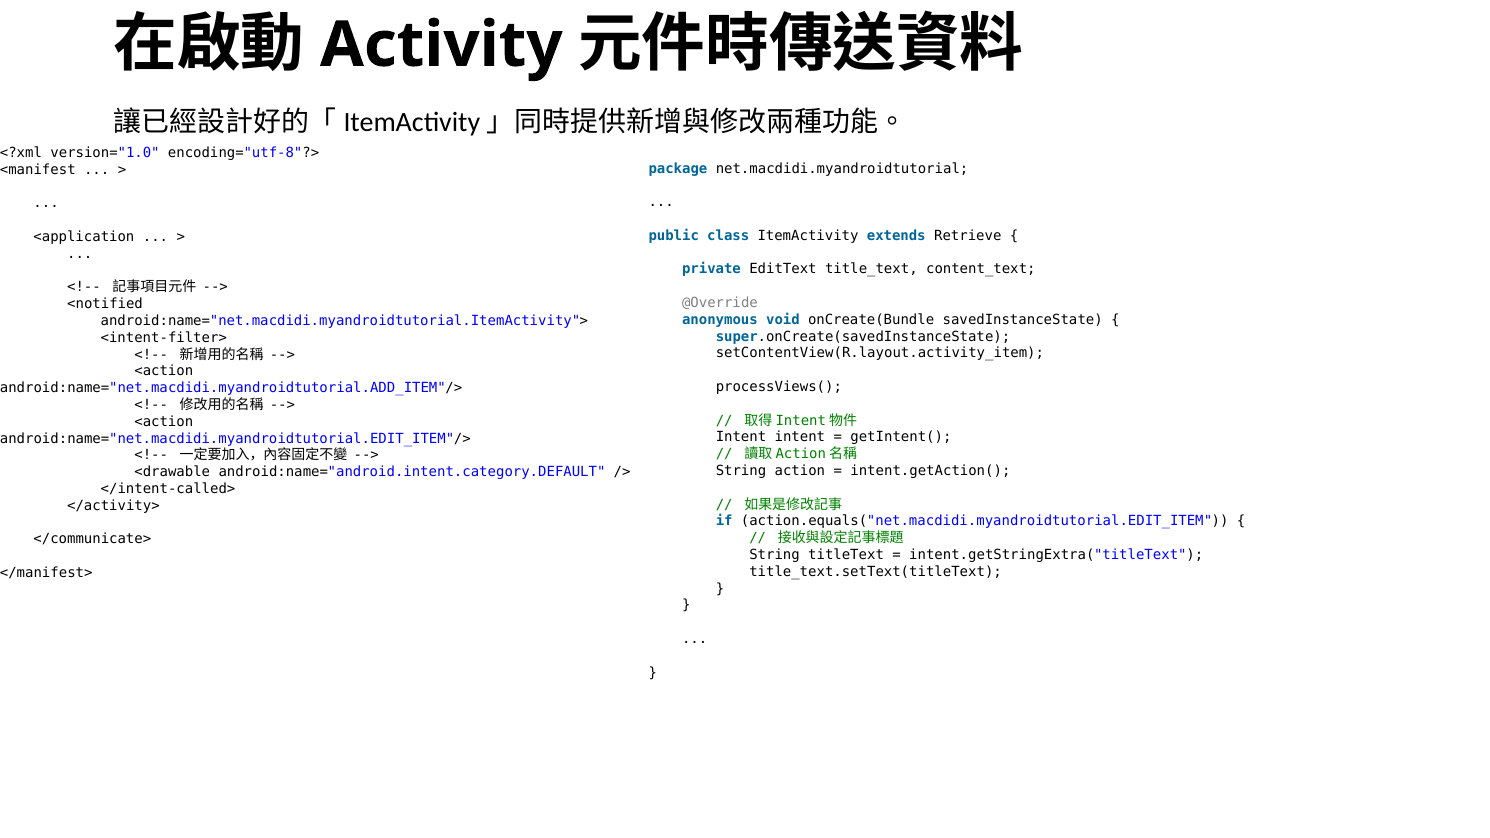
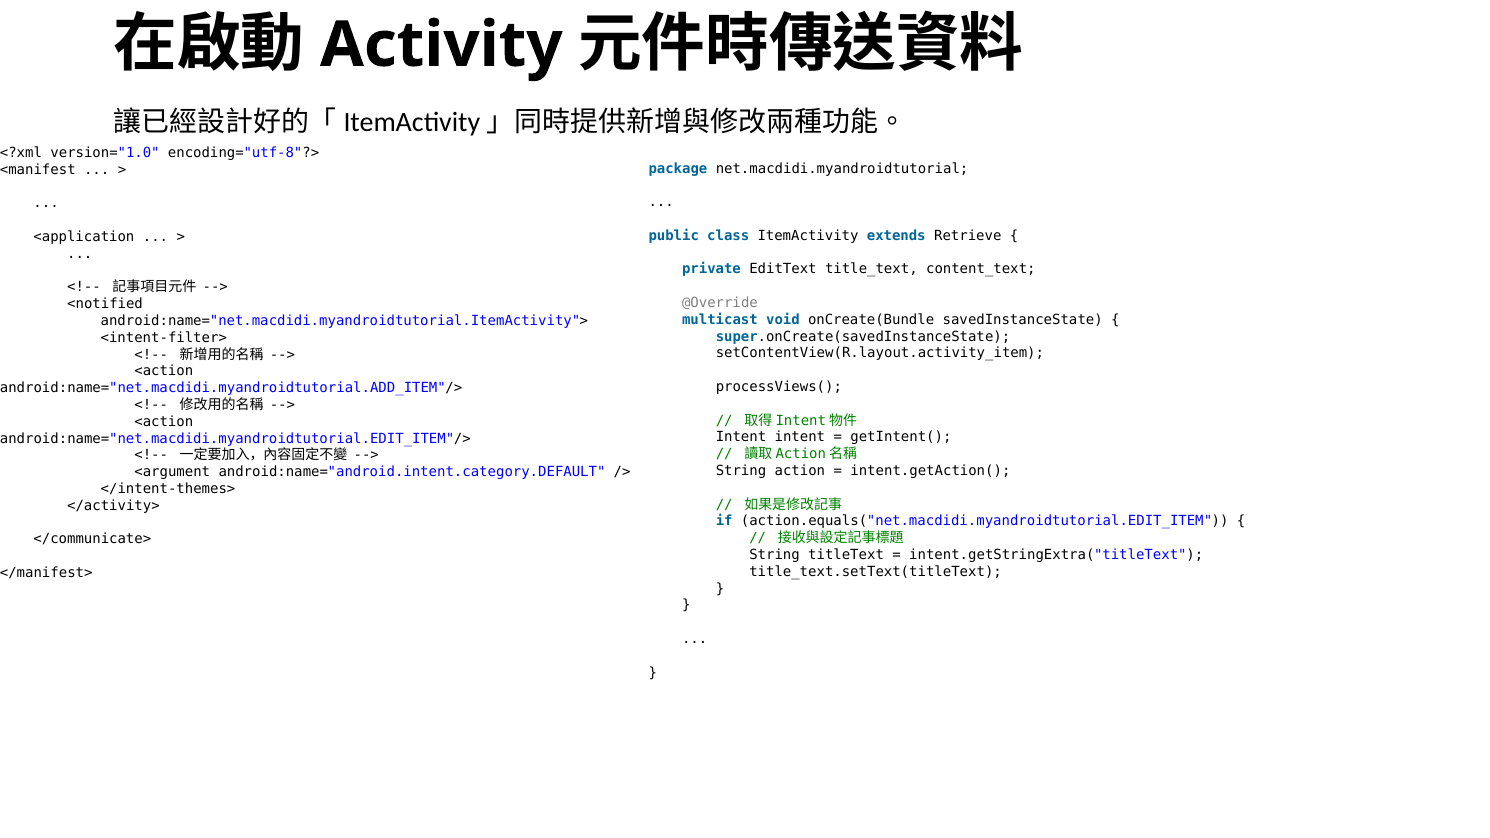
anonymous: anonymous -> multicast
<drawable: <drawable -> <argument
</intent-called>: </intent-called> -> </intent-themes>
